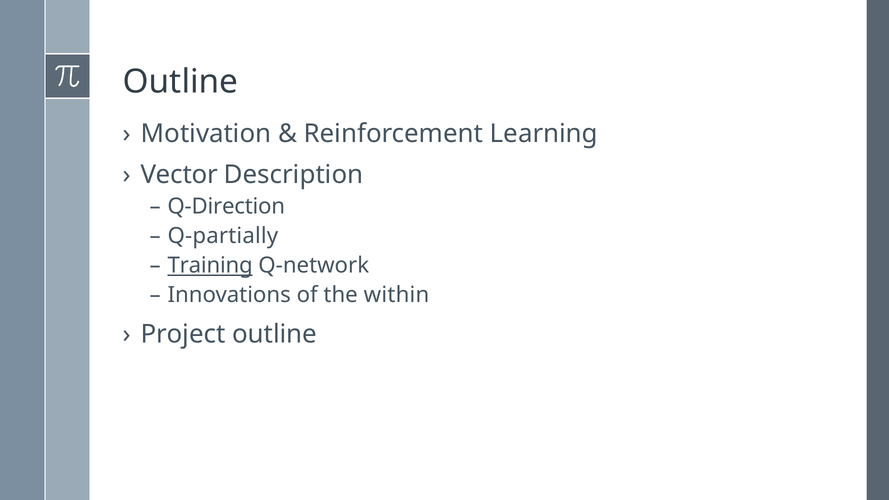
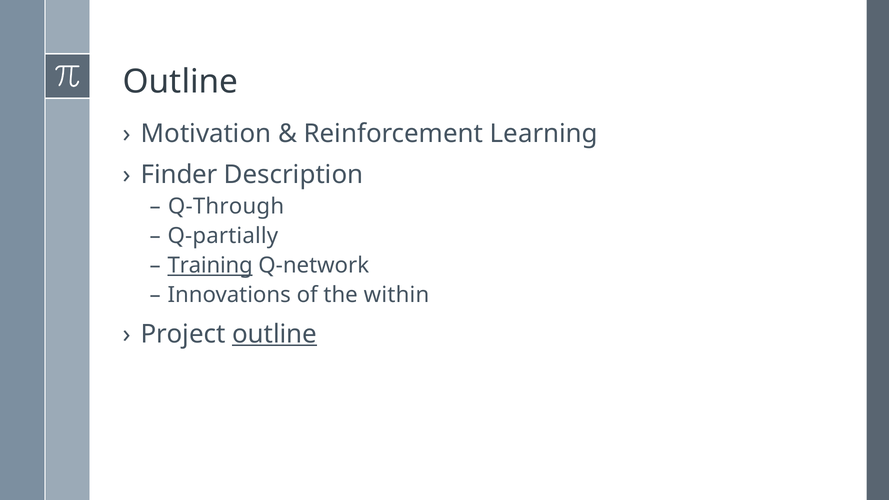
Vector: Vector -> Finder
Q-Direction: Q-Direction -> Q-Through
outline at (275, 334) underline: none -> present
